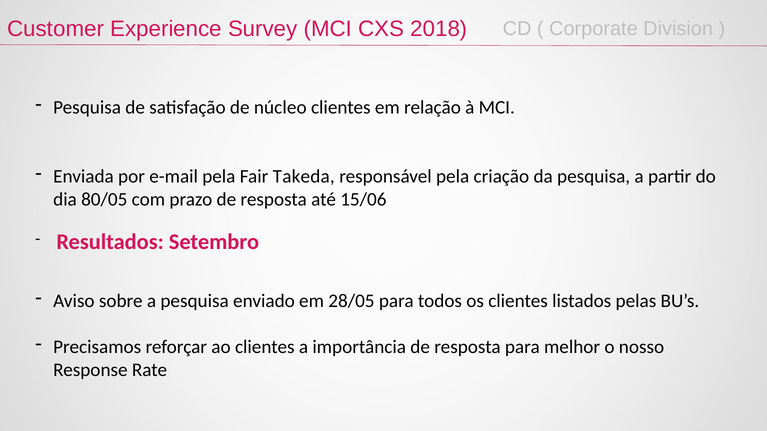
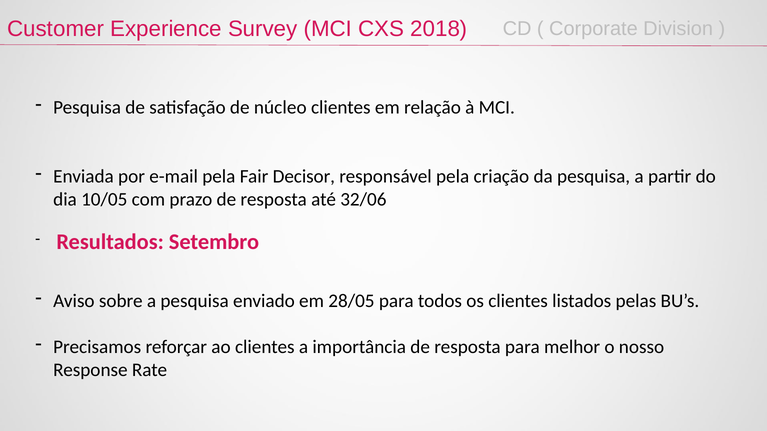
Takeda: Takeda -> Decisor
80/05: 80/05 -> 10/05
15/06: 15/06 -> 32/06
